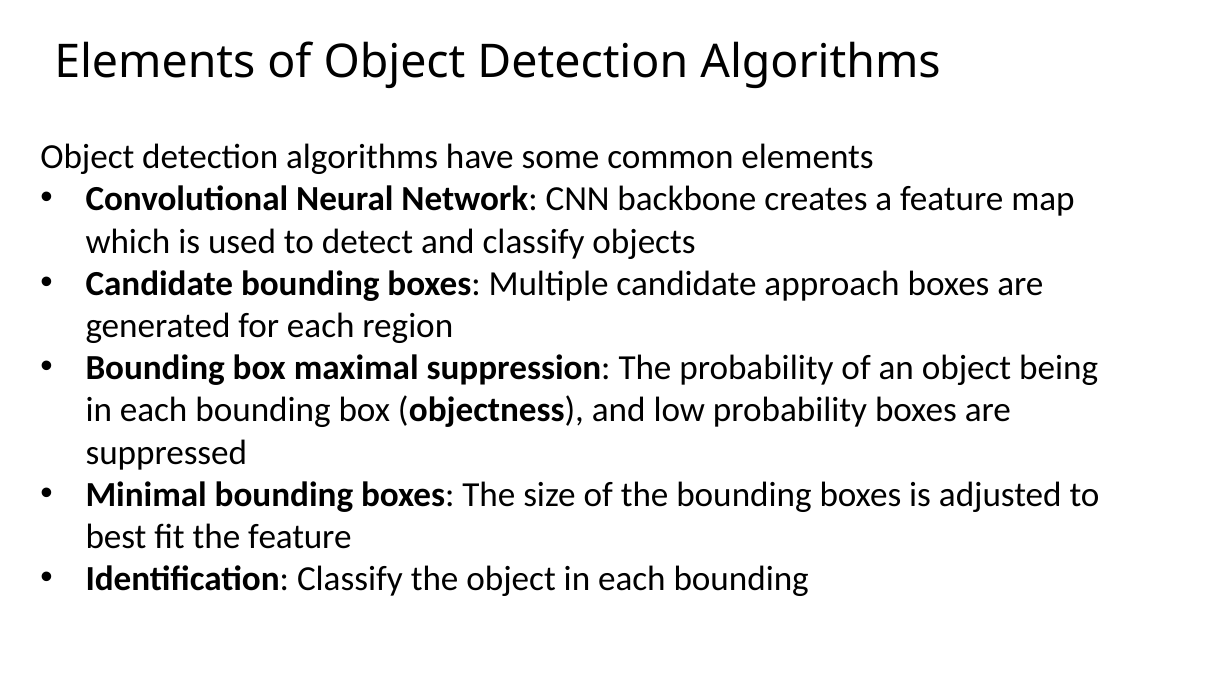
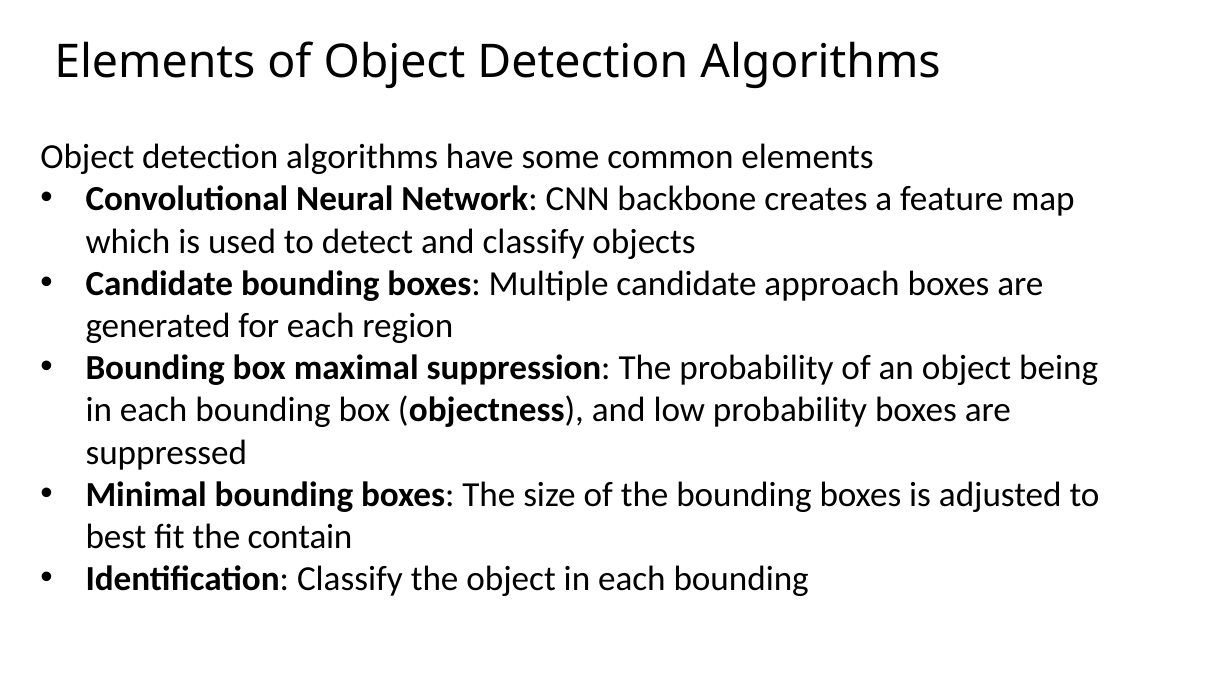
the feature: feature -> contain
